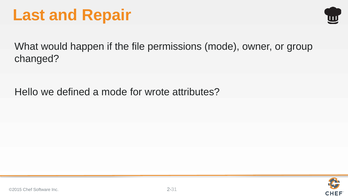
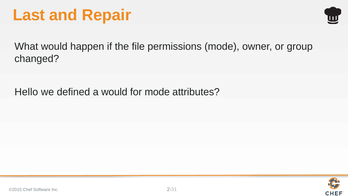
a mode: mode -> would
for wrote: wrote -> mode
